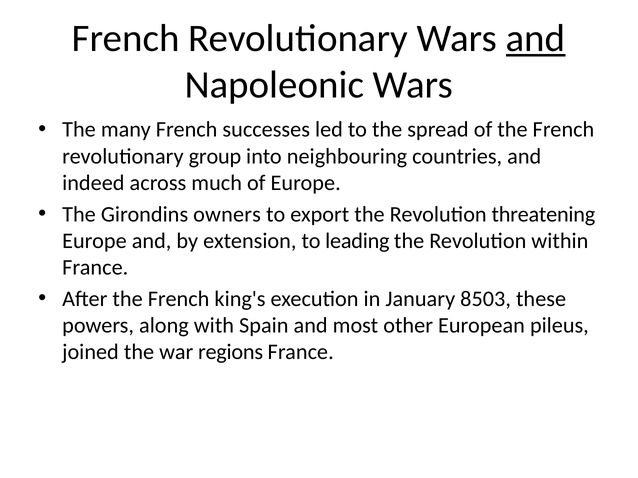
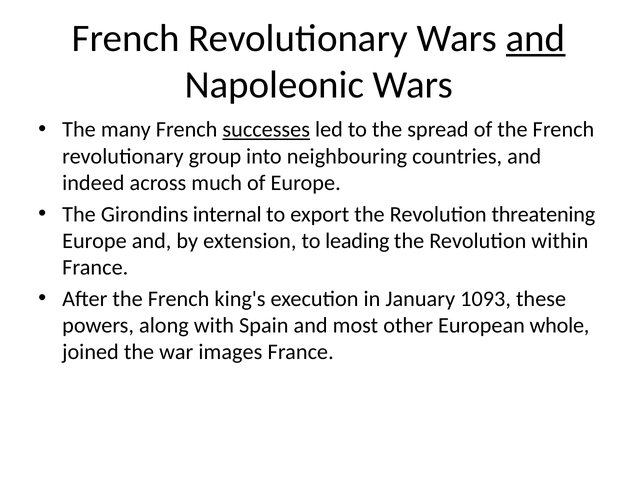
successes underline: none -> present
owners: owners -> internal
8503: 8503 -> 1093
pileus: pileus -> whole
regions: regions -> images
